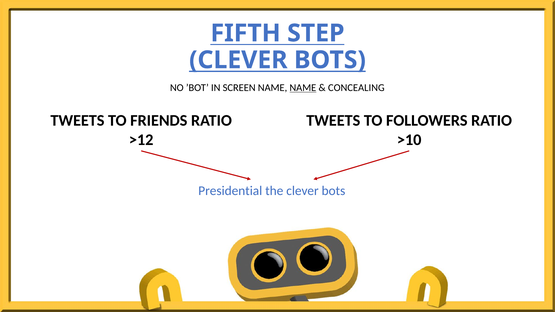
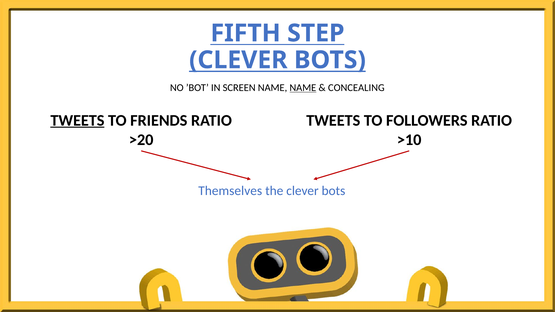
TWEETS at (77, 120) underline: none -> present
>12: >12 -> >20
Presidential: Presidential -> Themselves
